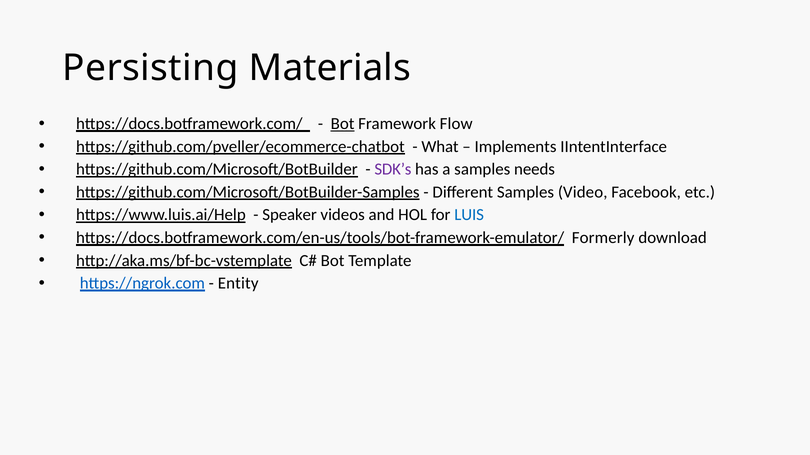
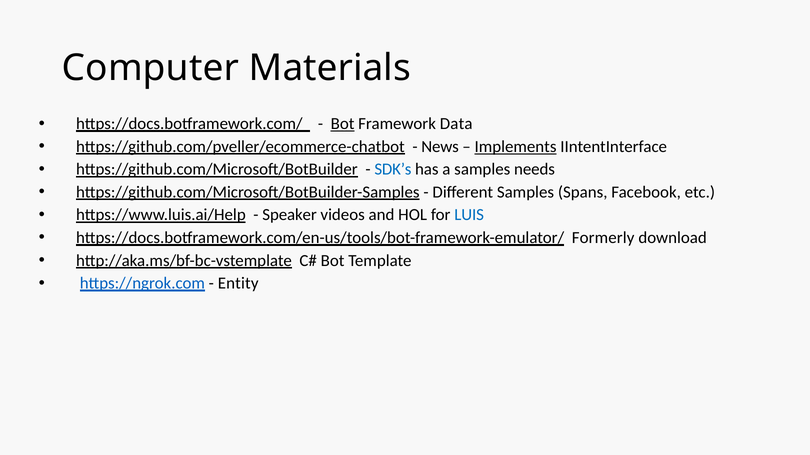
Persisting: Persisting -> Computer
Flow: Flow -> Data
What: What -> News
Implements underline: none -> present
SDK’s colour: purple -> blue
Video: Video -> Spans
